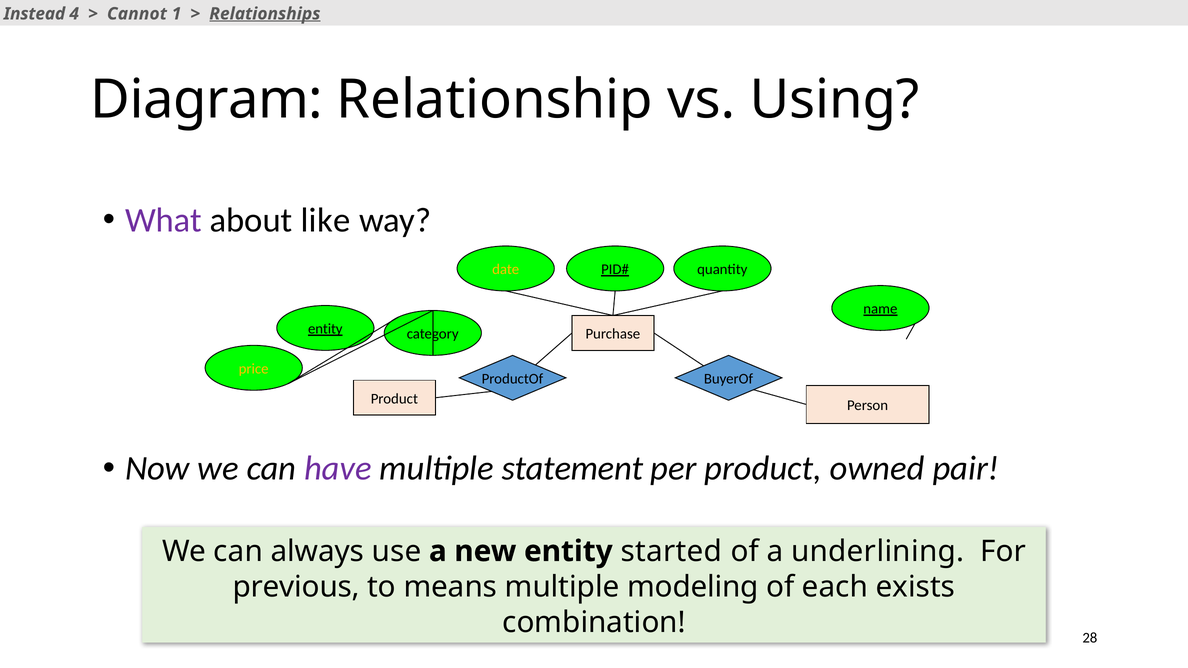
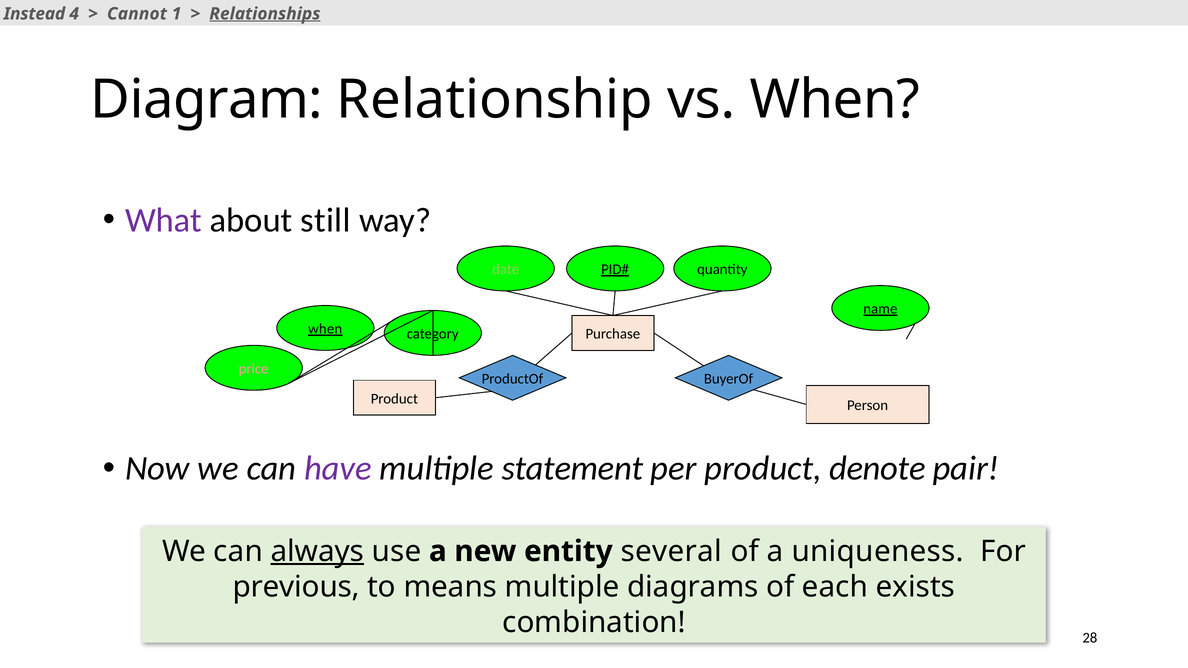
vs Using: Using -> When
like: like -> still
date colour: yellow -> light green
entity at (325, 329): entity -> when
price colour: yellow -> pink
owned: owned -> denote
always underline: none -> present
started: started -> several
underlining: underlining -> uniqueness
modeling: modeling -> diagrams
